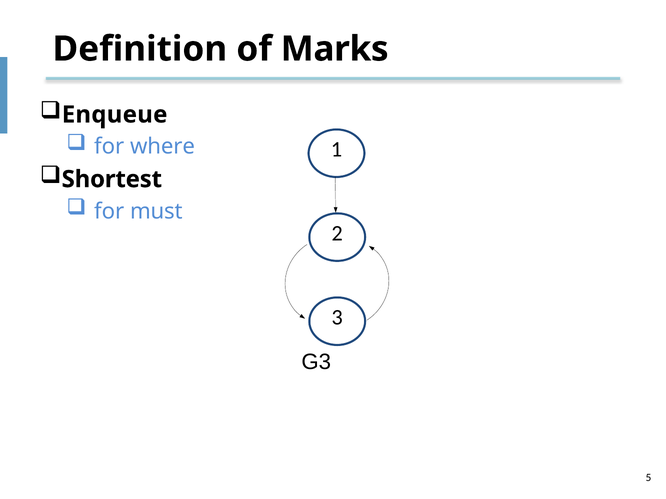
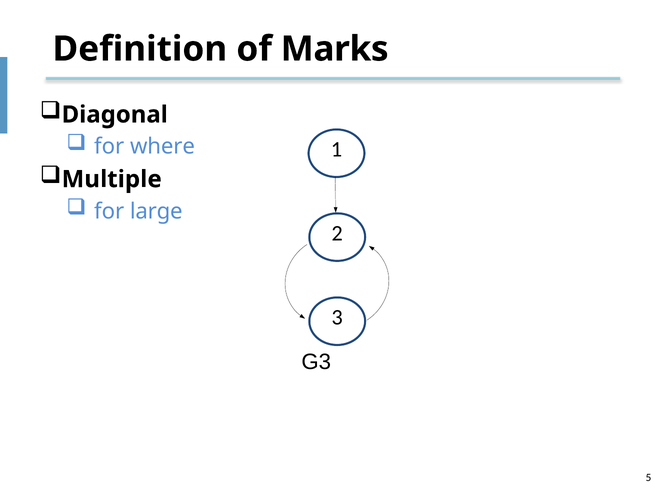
Enqueue: Enqueue -> Diagonal
Shortest: Shortest -> Multiple
must: must -> large
